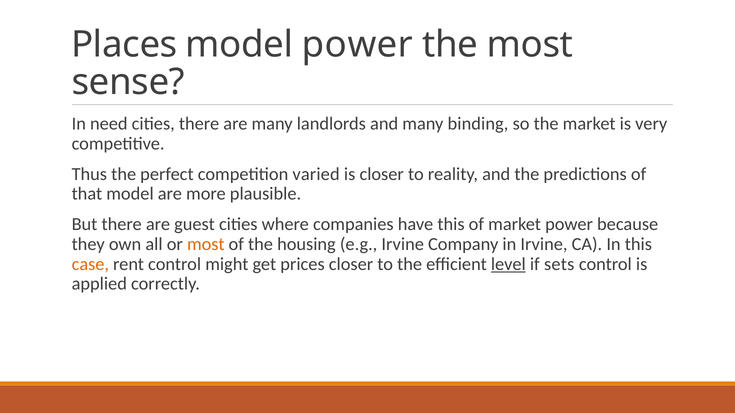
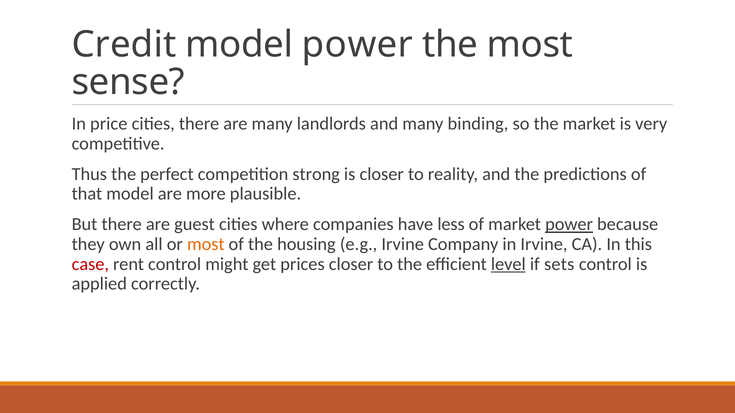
Places: Places -> Credit
need: need -> price
varied: varied -> strong
have this: this -> less
power at (569, 225) underline: none -> present
case colour: orange -> red
